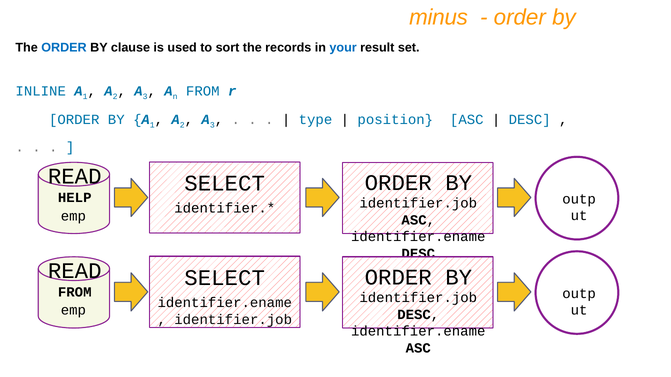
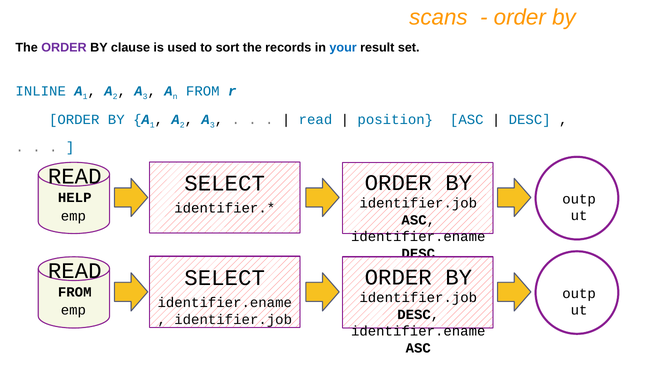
minus: minus -> scans
ORDER at (64, 48) colour: blue -> purple
type at (315, 120): type -> read
